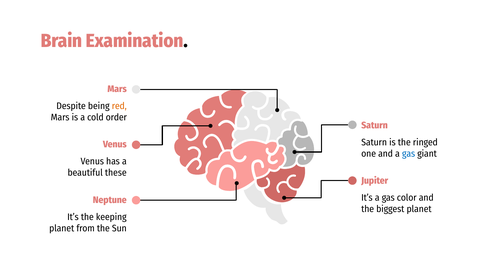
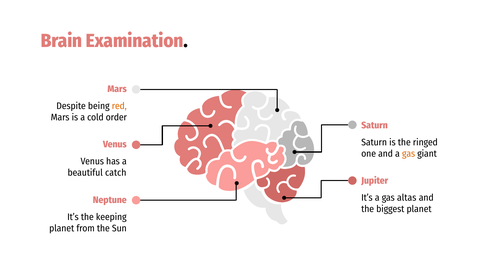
gas at (409, 154) colour: blue -> orange
these: these -> catch
color: color -> altas
